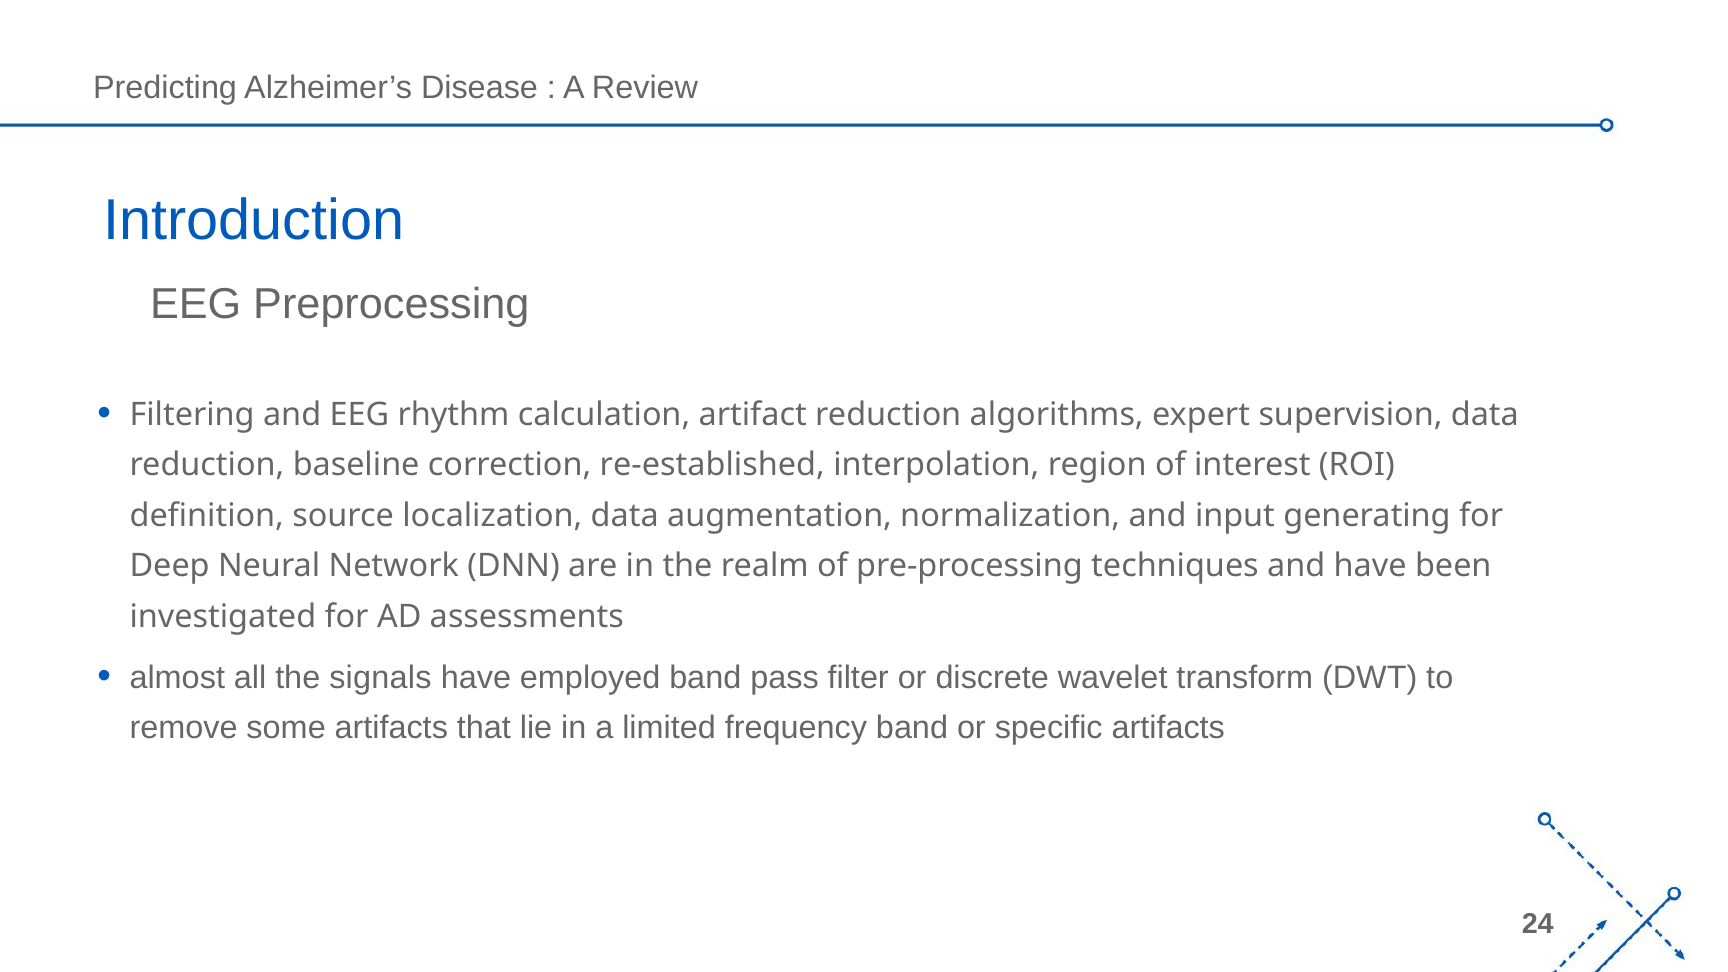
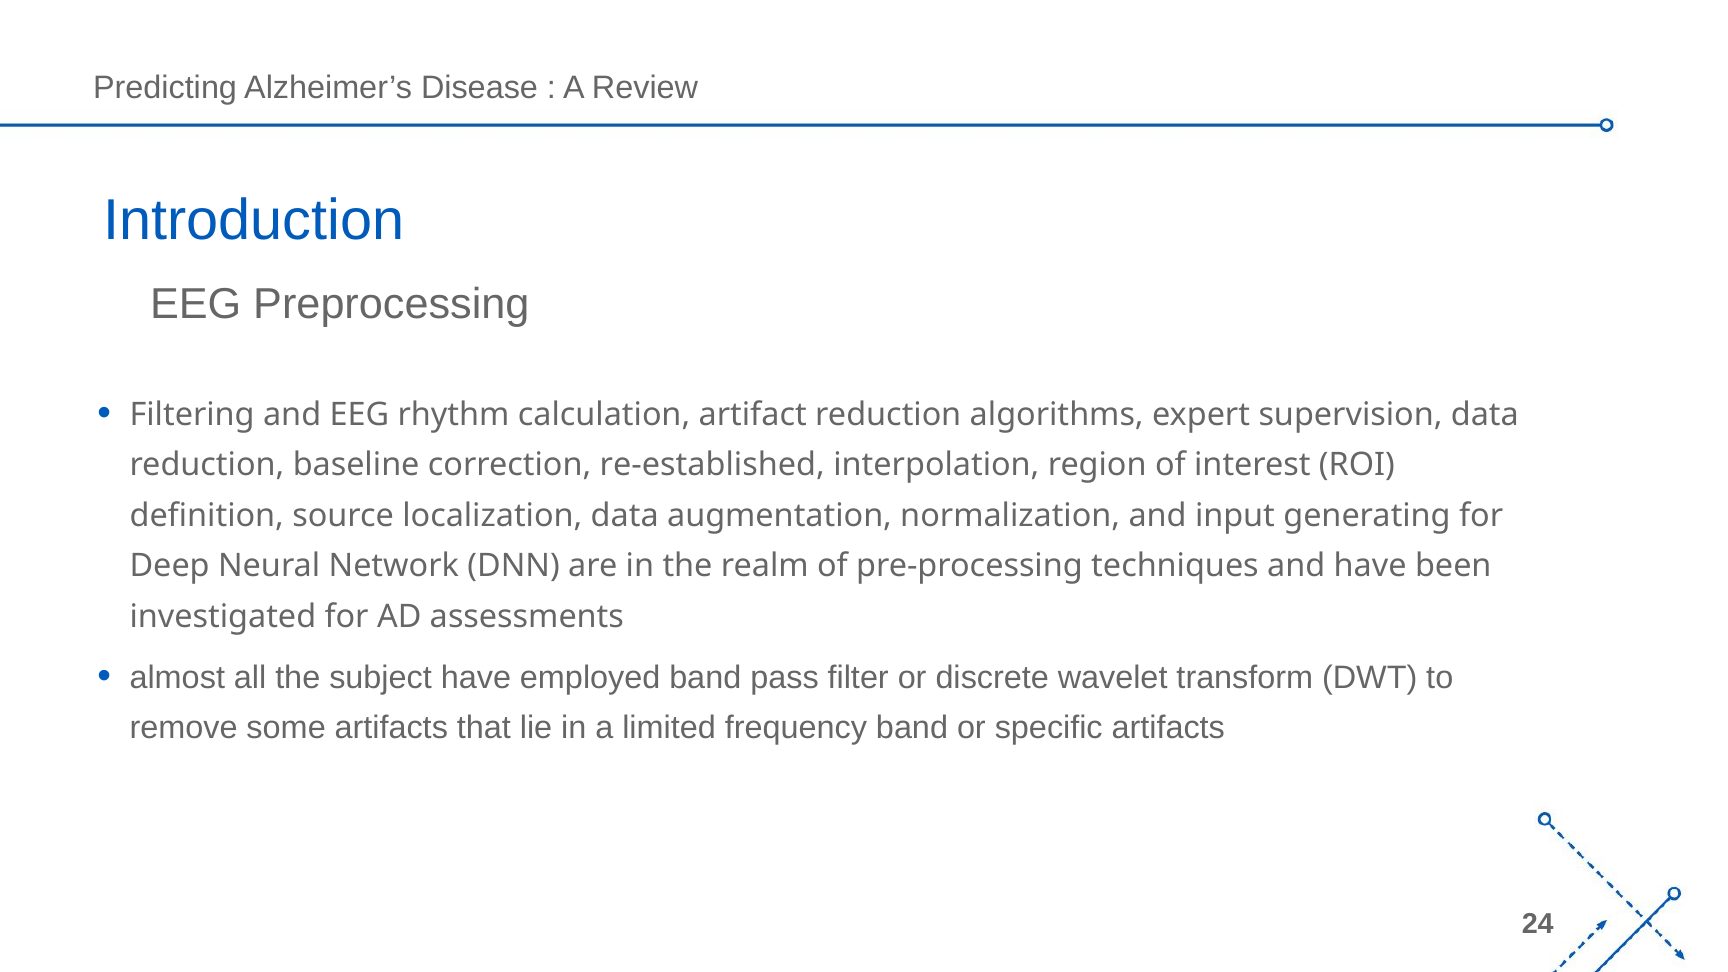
signals: signals -> subject
